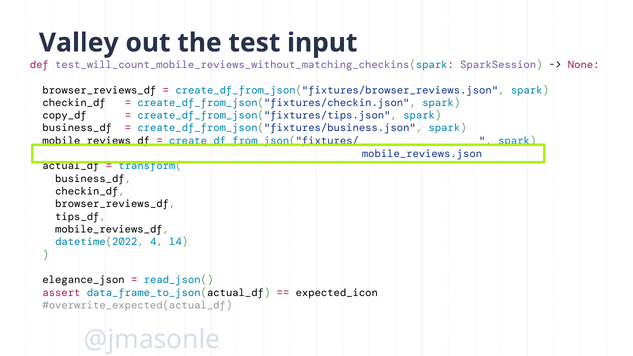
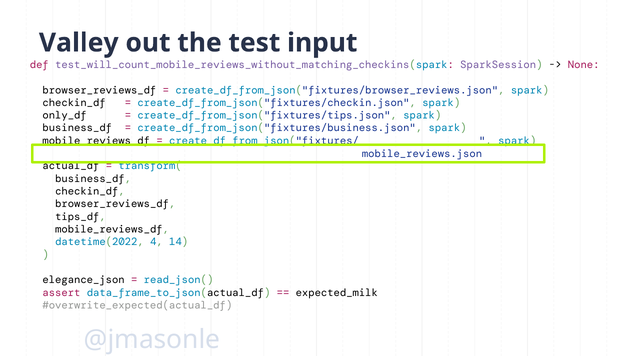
copy_df: copy_df -> only_df
expected_icon: expected_icon -> expected_milk
